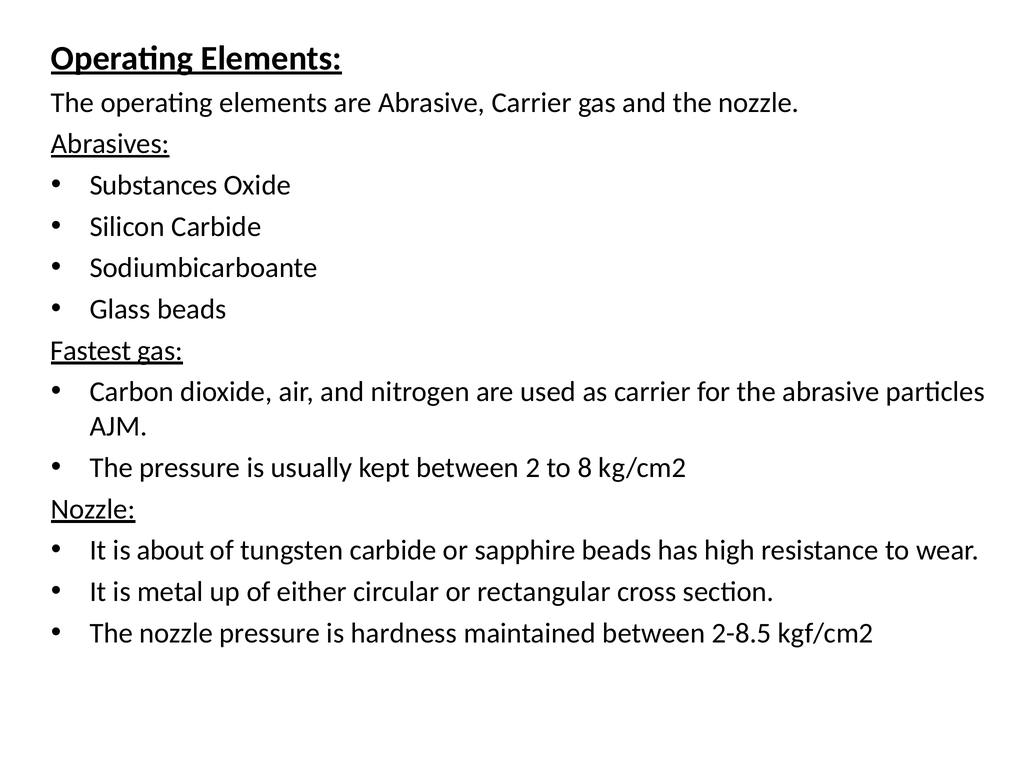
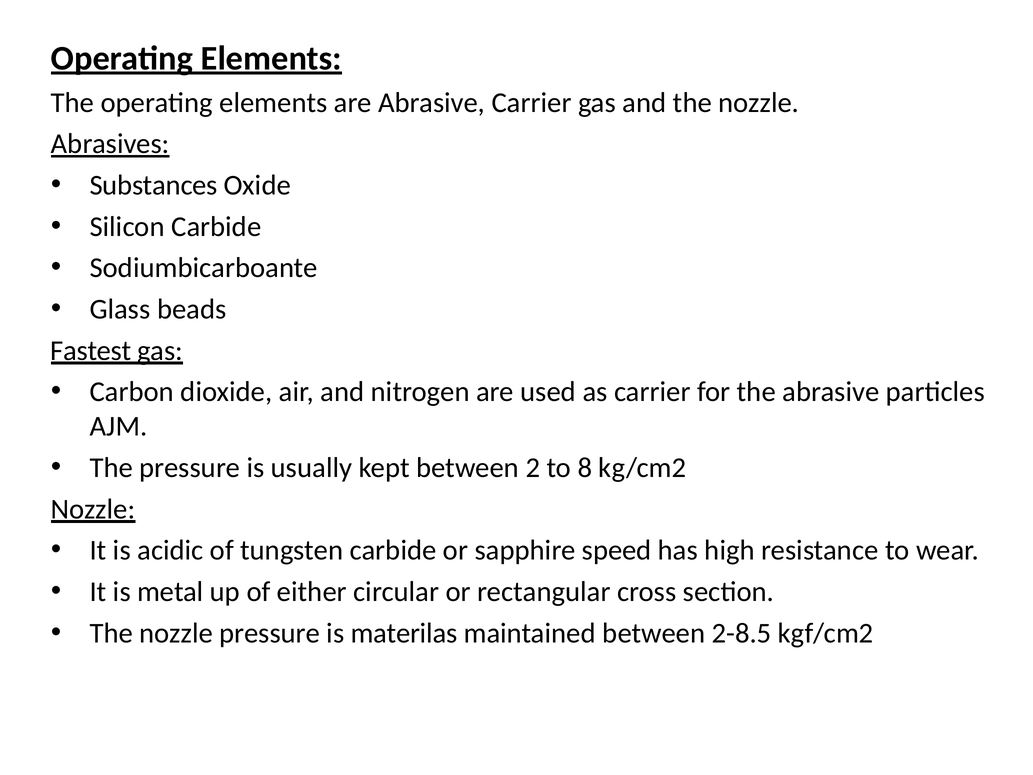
about: about -> acidic
sapphire beads: beads -> speed
hardness: hardness -> materilas
